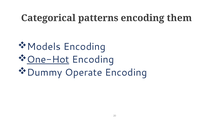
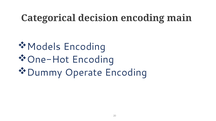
patterns: patterns -> decision
them: them -> main
One-Hot underline: present -> none
